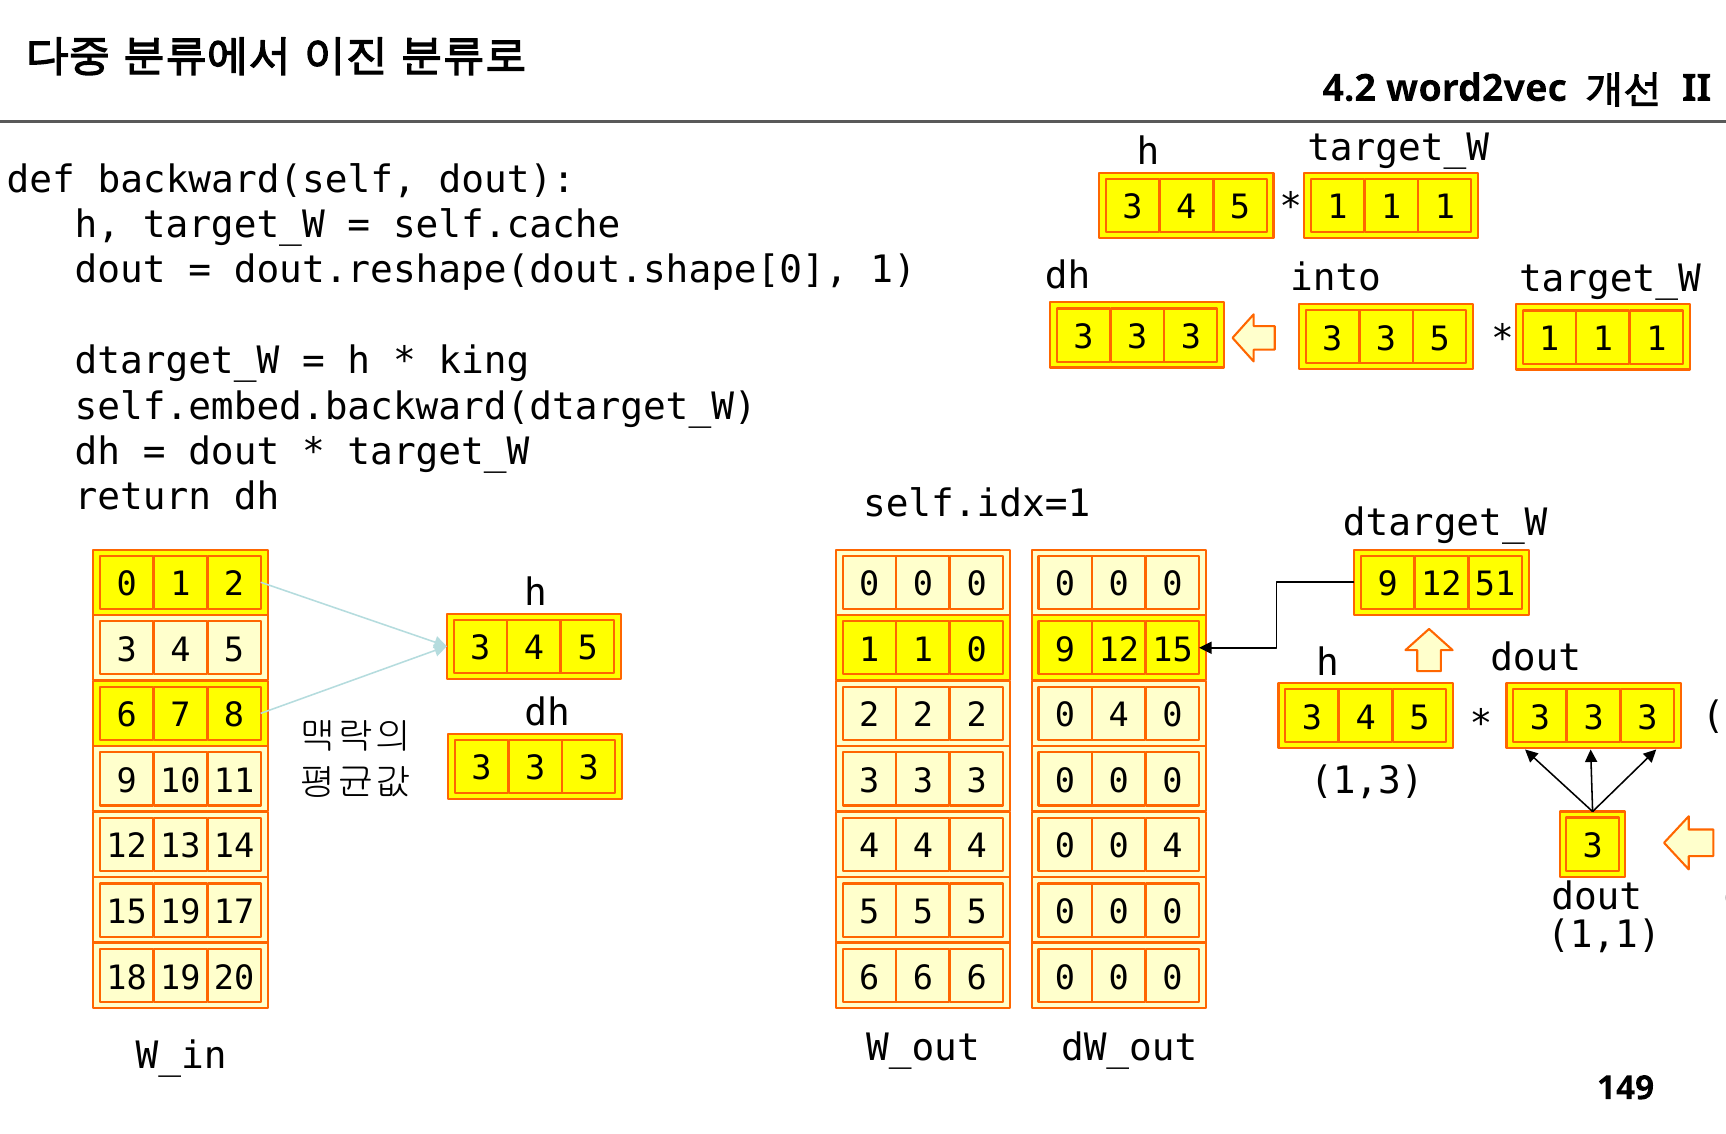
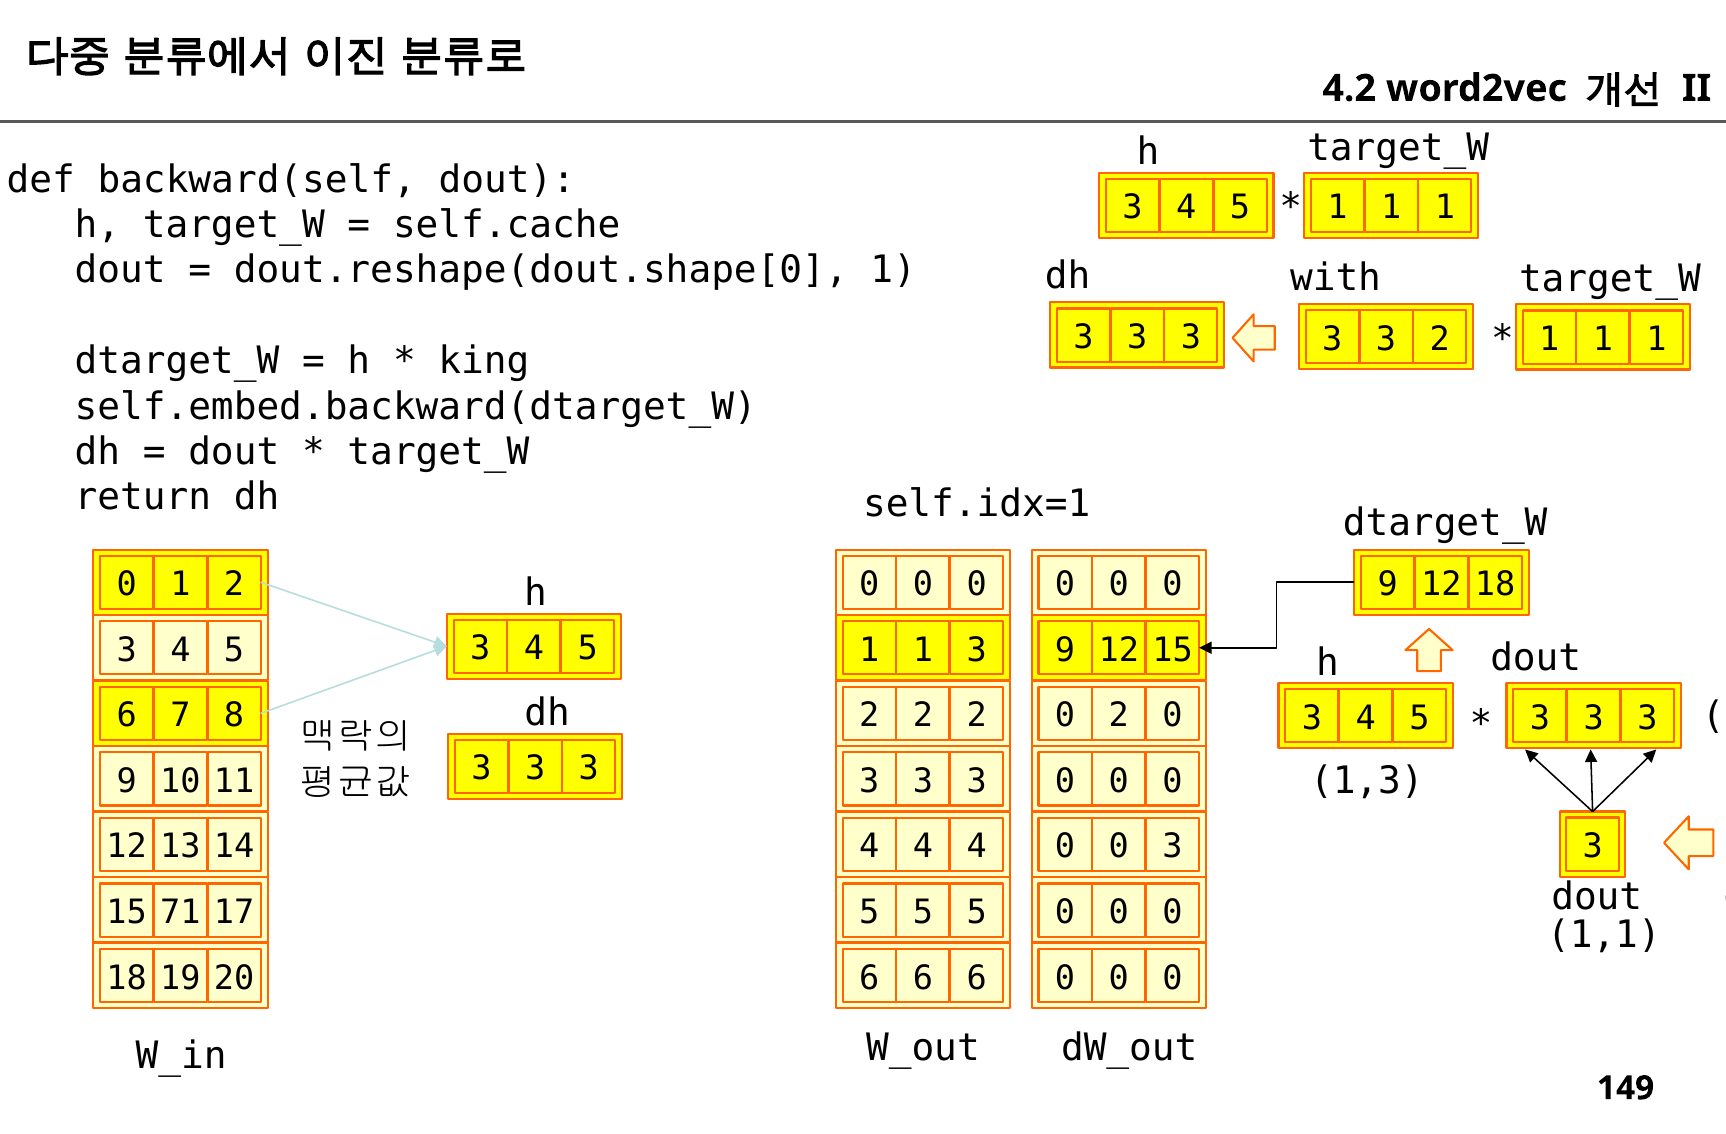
into: into -> with
3 3 5: 5 -> 2
12 51: 51 -> 18
0 at (977, 650): 0 -> 3
4 at (1119, 716): 4 -> 2
0 0 4: 4 -> 3
15 19: 19 -> 71
